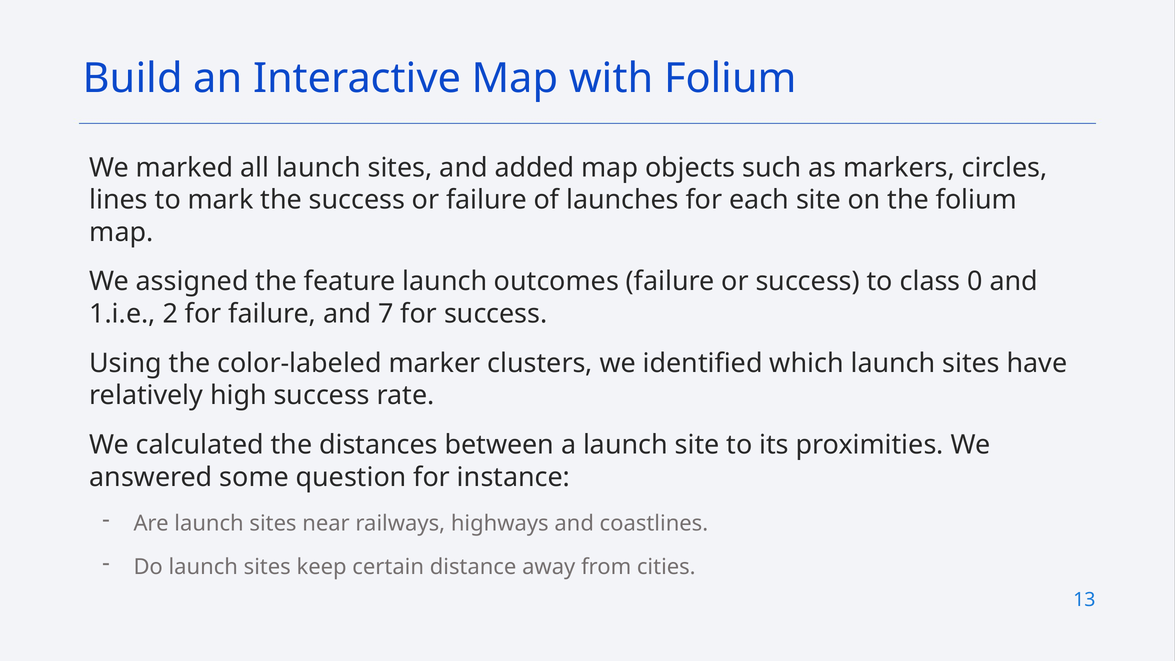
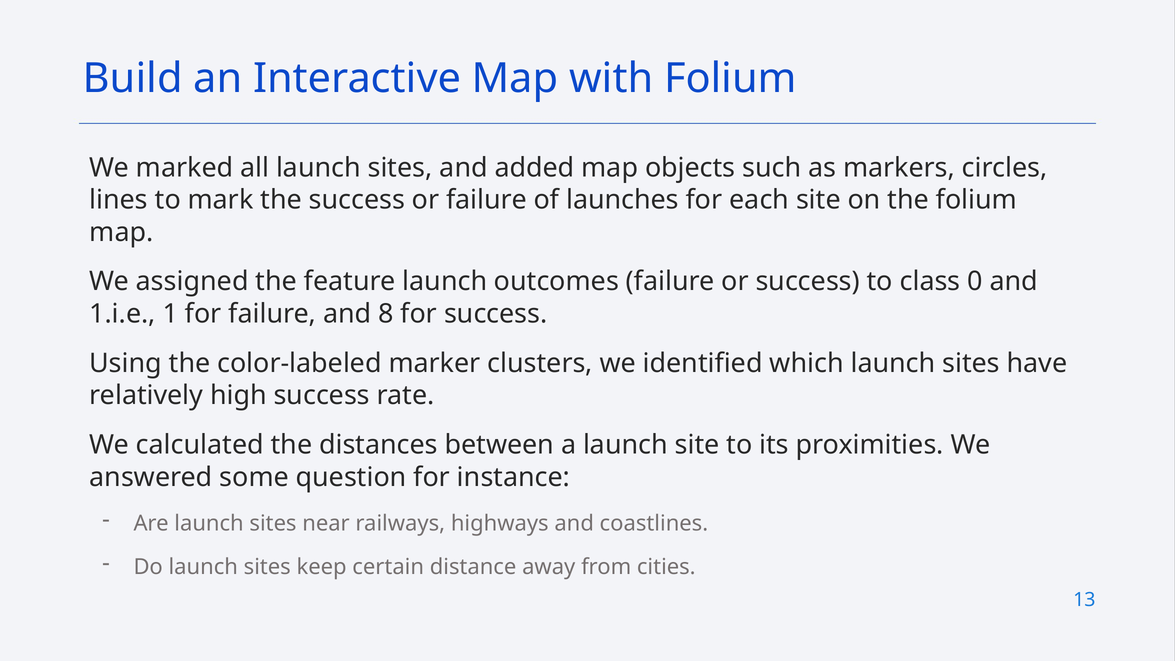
2: 2 -> 1
7: 7 -> 8
